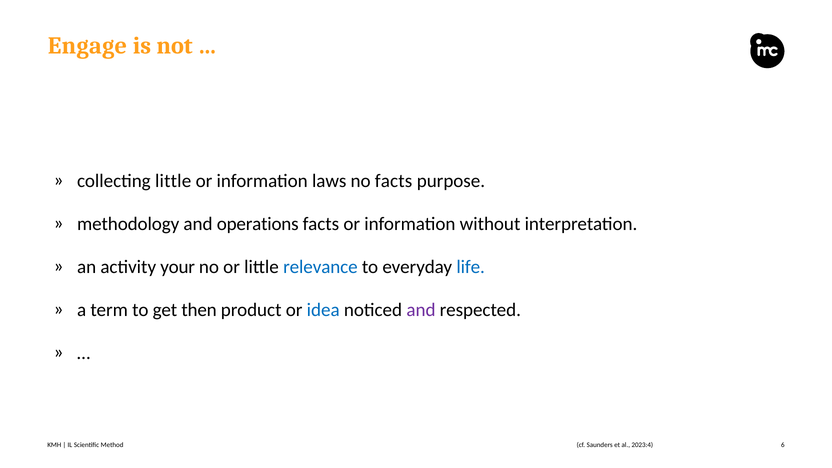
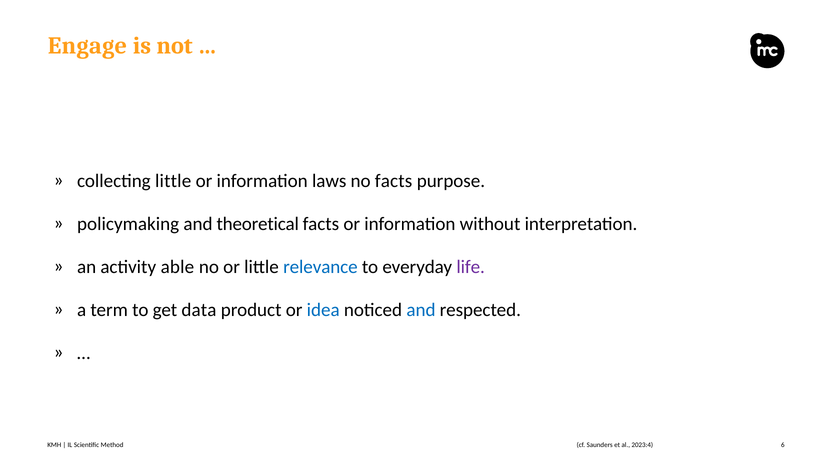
methodology: methodology -> policymaking
operations: operations -> theoretical
your: your -> able
life colour: blue -> purple
then: then -> data
and at (421, 310) colour: purple -> blue
